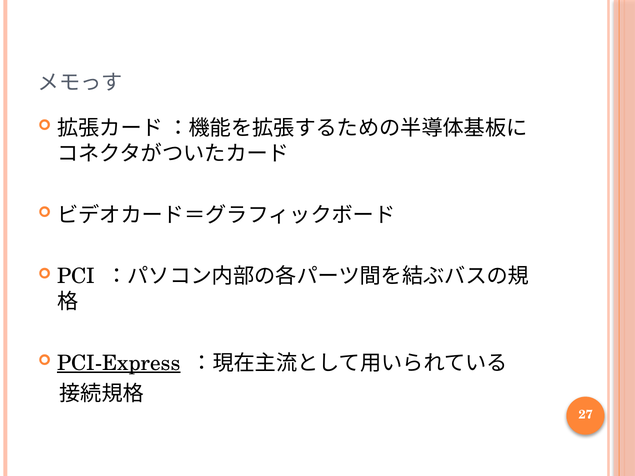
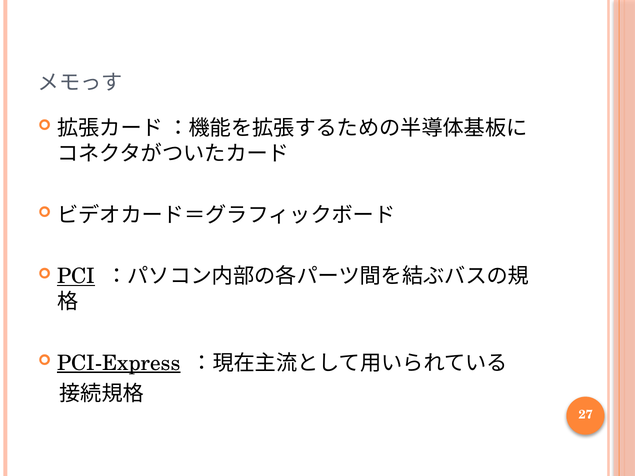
PCI underline: none -> present
